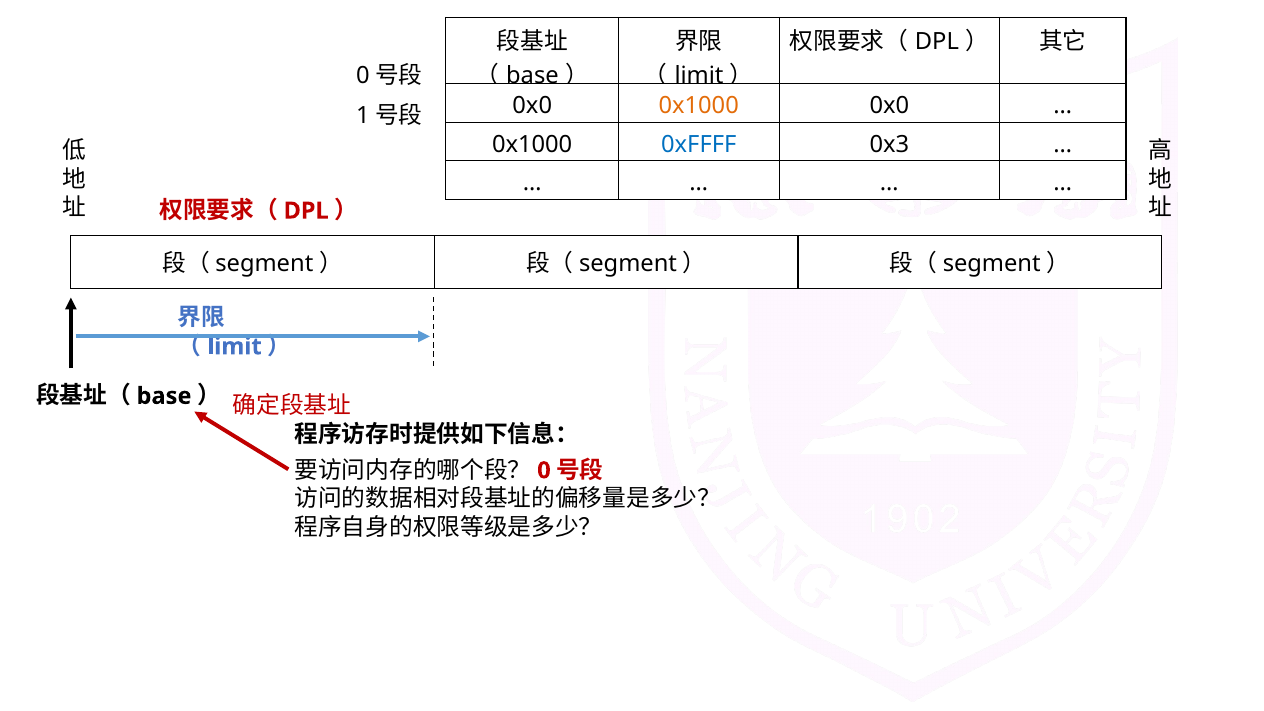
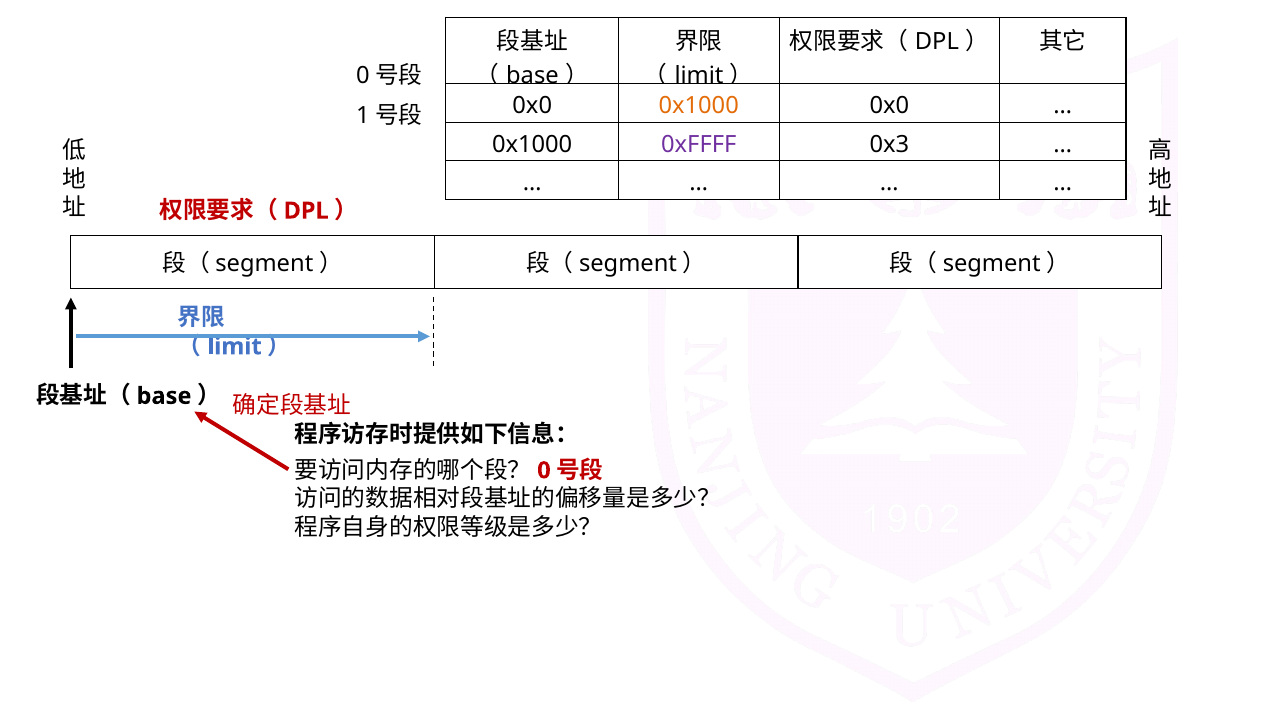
0xFFFF colour: blue -> purple
